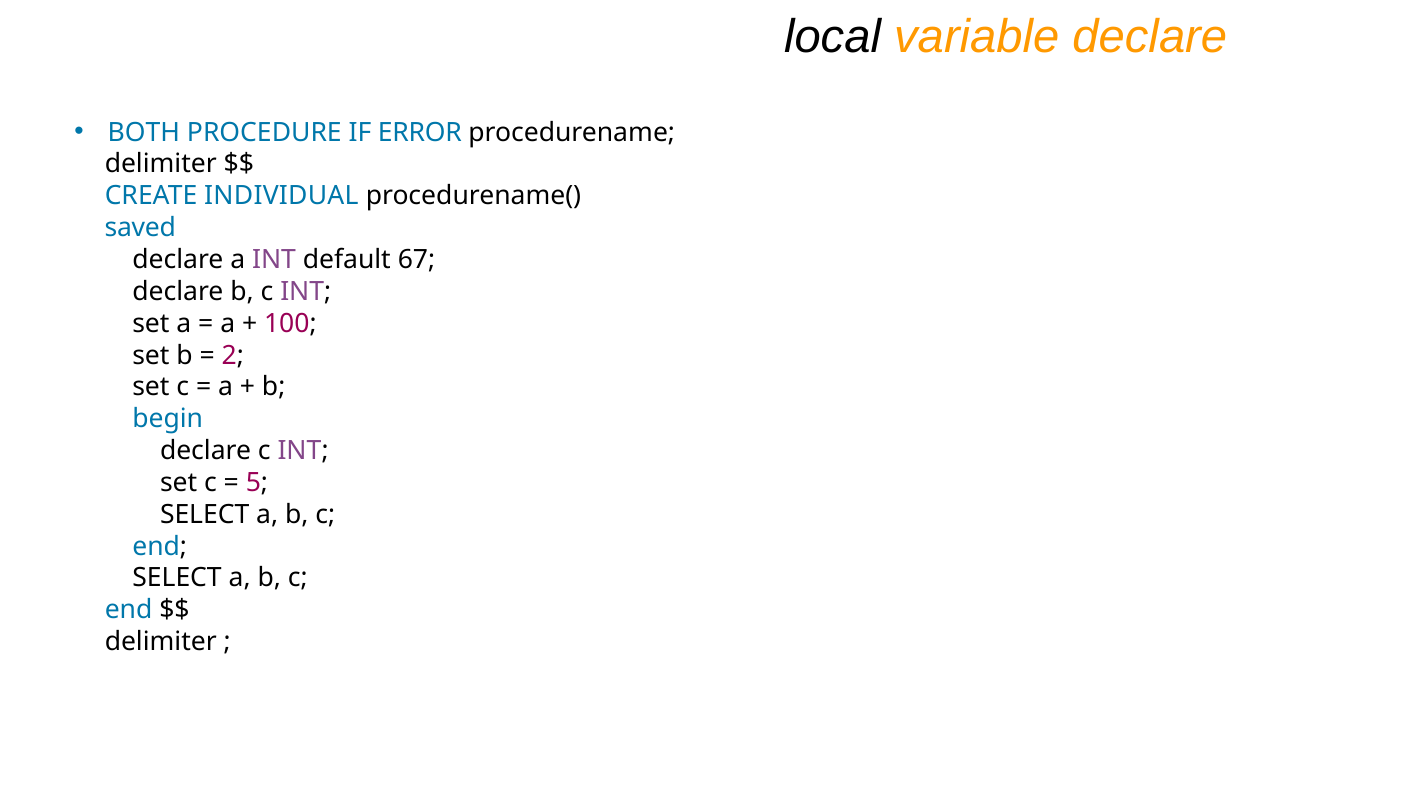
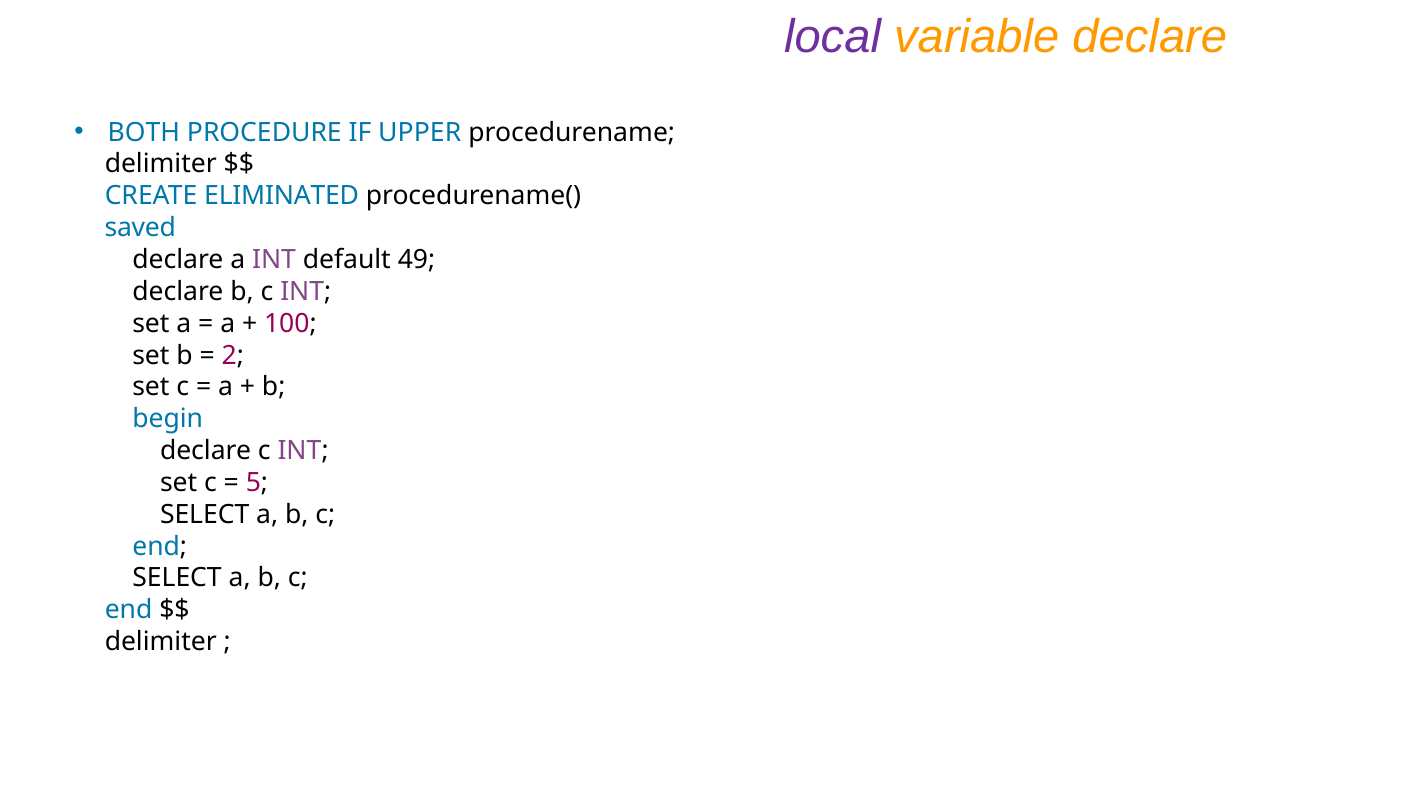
local colour: black -> purple
ERROR: ERROR -> UPPER
INDIVIDUAL: INDIVIDUAL -> ELIMINATED
67: 67 -> 49
